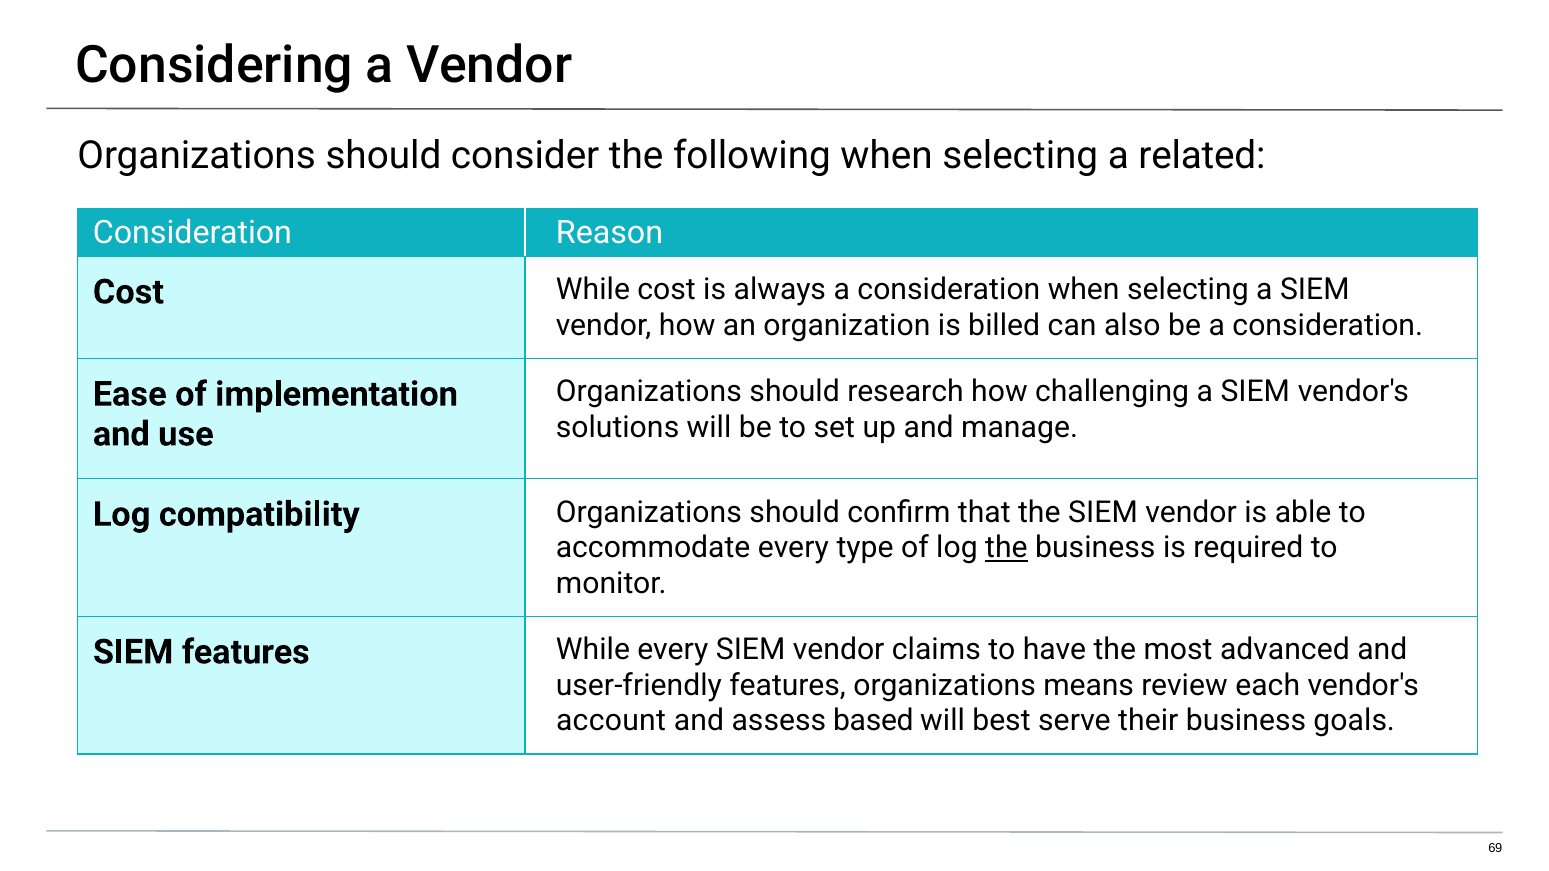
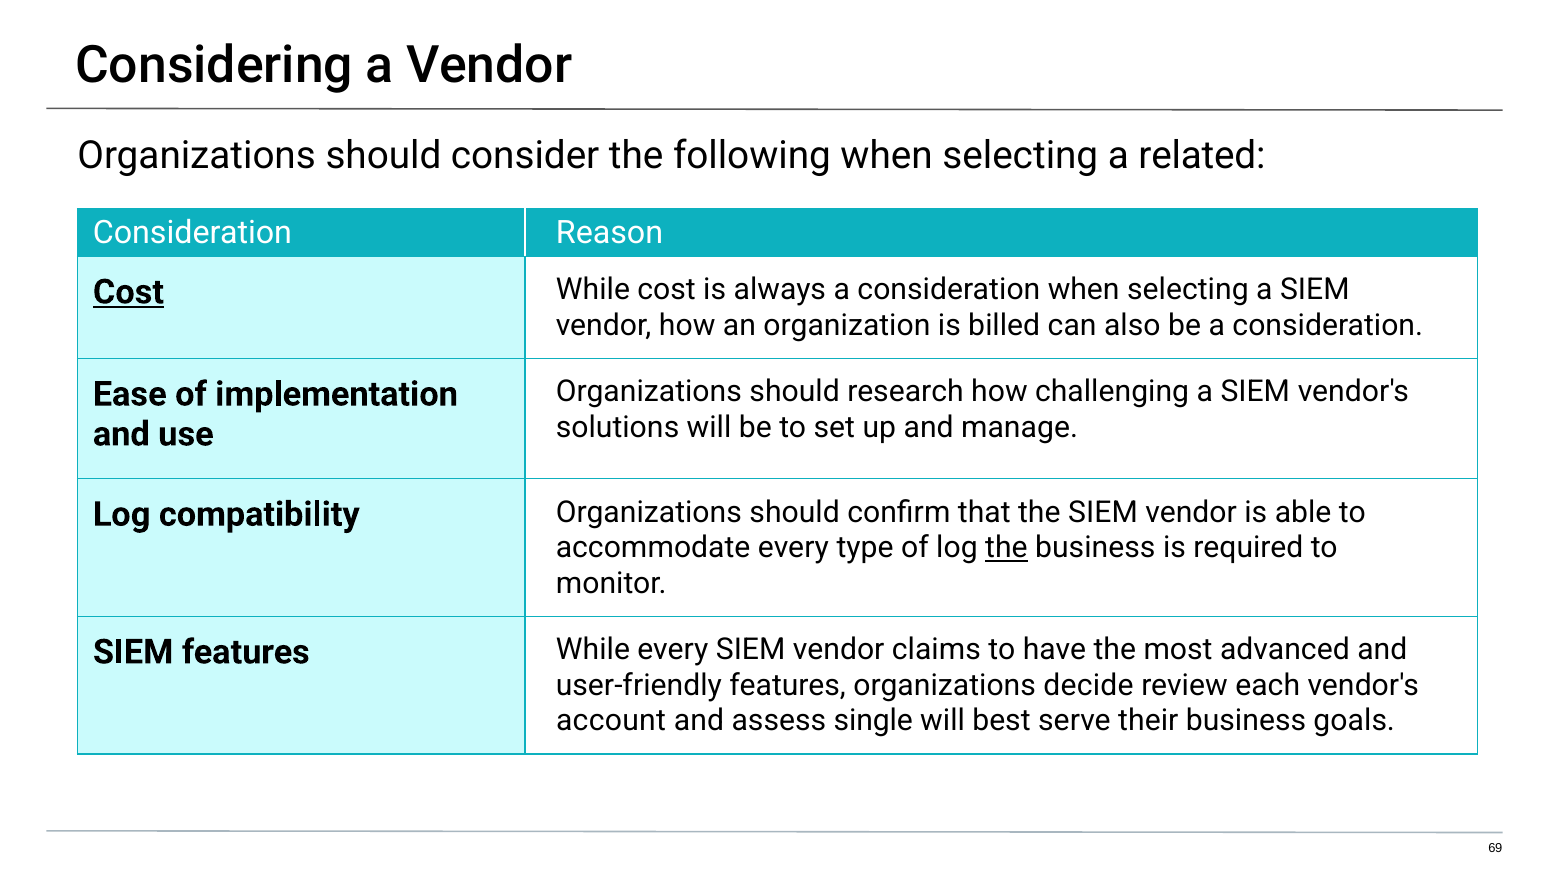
Cost at (128, 292) underline: none -> present
means: means -> decide
based: based -> single
